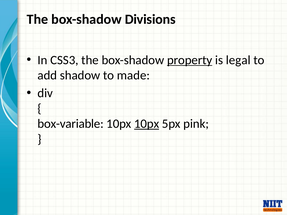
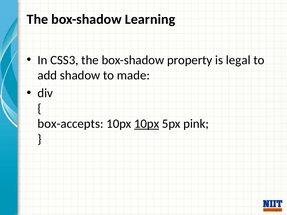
Divisions: Divisions -> Learning
property underline: present -> none
box-variable: box-variable -> box-accepts
